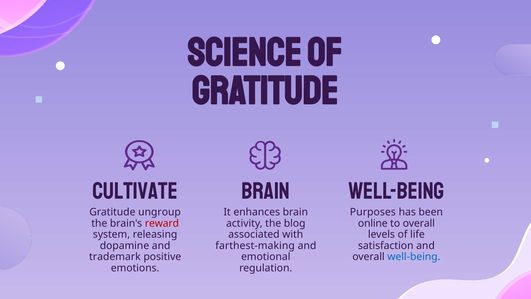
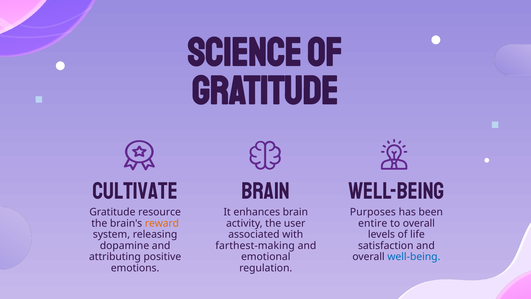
ungroup: ungroup -> resource
reward colour: red -> orange
blog: blog -> user
online: online -> entire
trademark: trademark -> attributing
